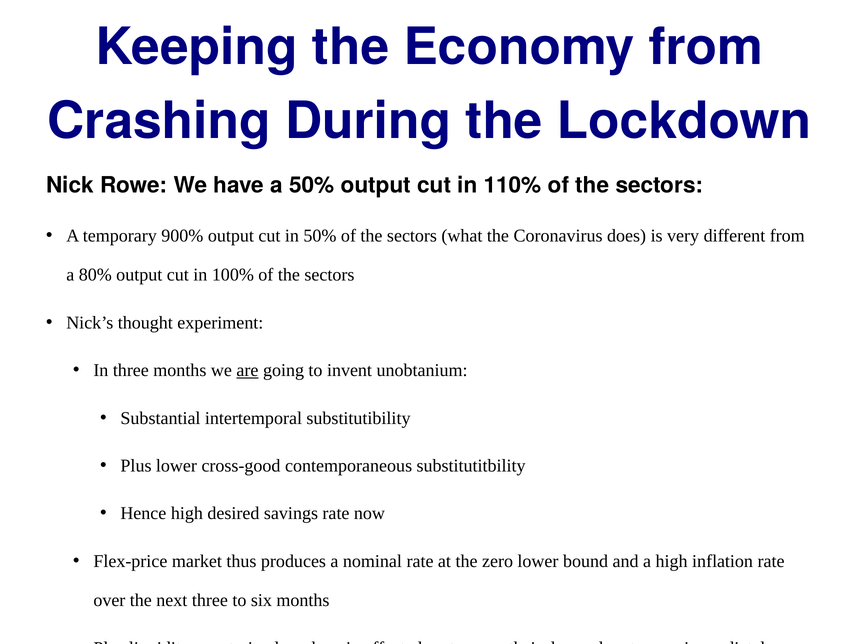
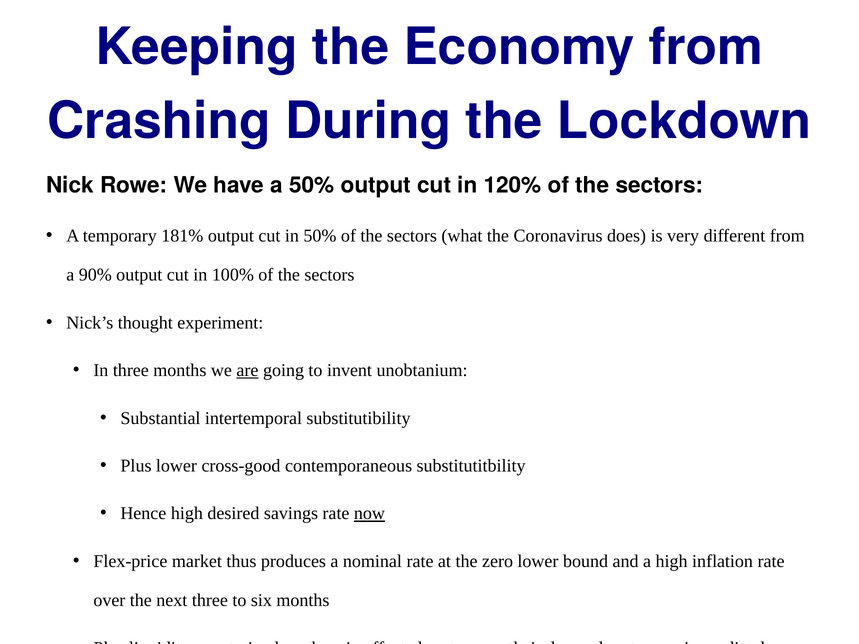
110%: 110% -> 120%
900%: 900% -> 181%
80%: 80% -> 90%
now underline: none -> present
